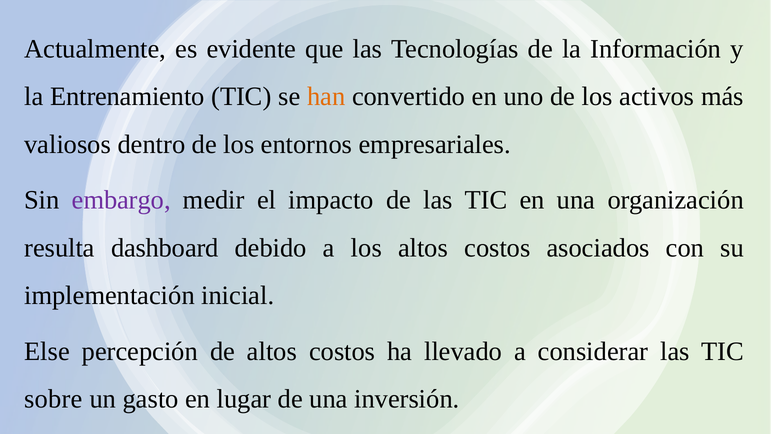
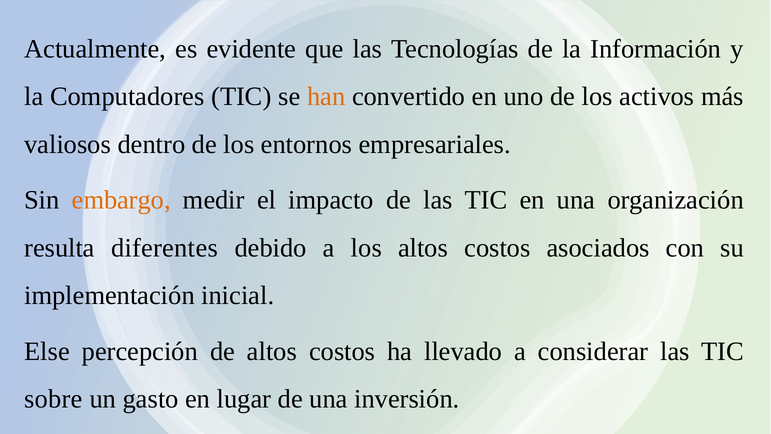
Entrenamiento: Entrenamiento -> Computadores
embargo colour: purple -> orange
dashboard: dashboard -> diferentes
